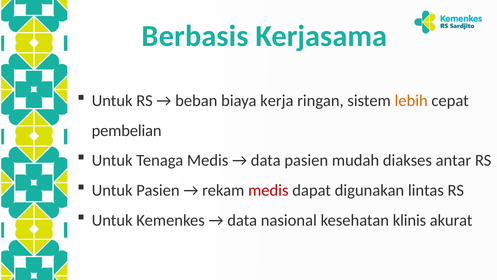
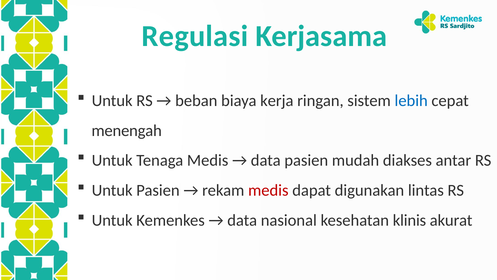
Berbasis: Berbasis -> Regulasi
lebih colour: orange -> blue
pembelian: pembelian -> menengah
